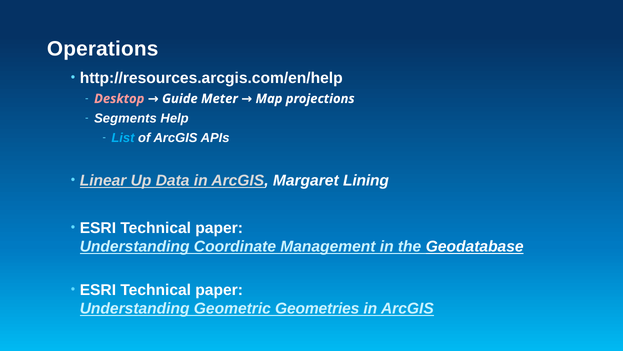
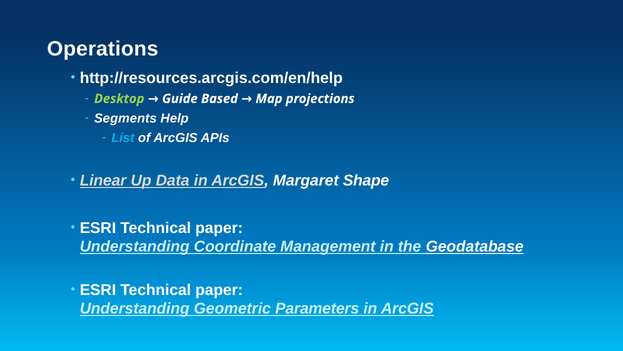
Desktop colour: pink -> light green
Meter: Meter -> Based
Lining: Lining -> Shape
Geometries: Geometries -> Parameters
